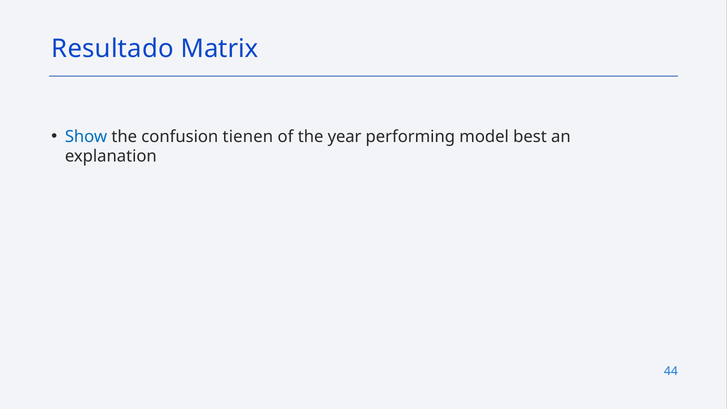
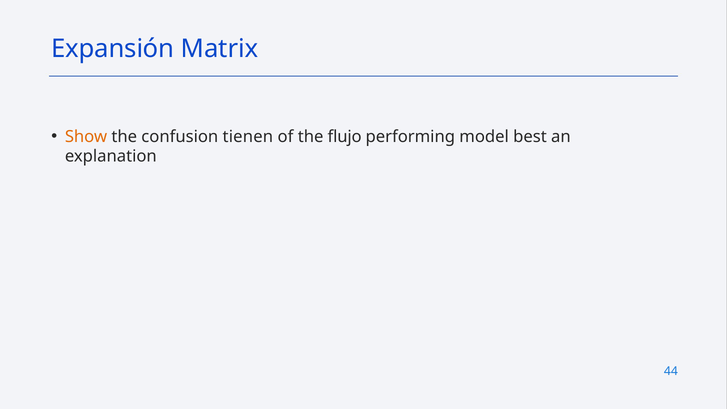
Resultado: Resultado -> Expansión
Show colour: blue -> orange
year: year -> flujo
